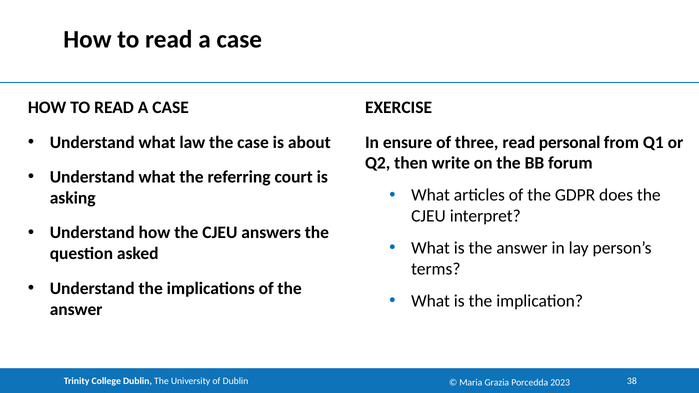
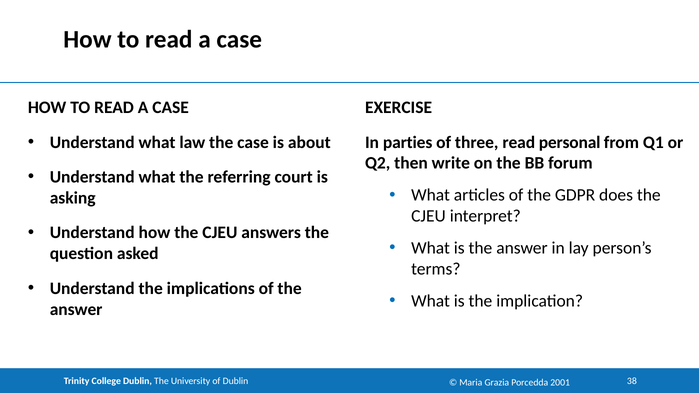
ensure: ensure -> parties
2023: 2023 -> 2001
